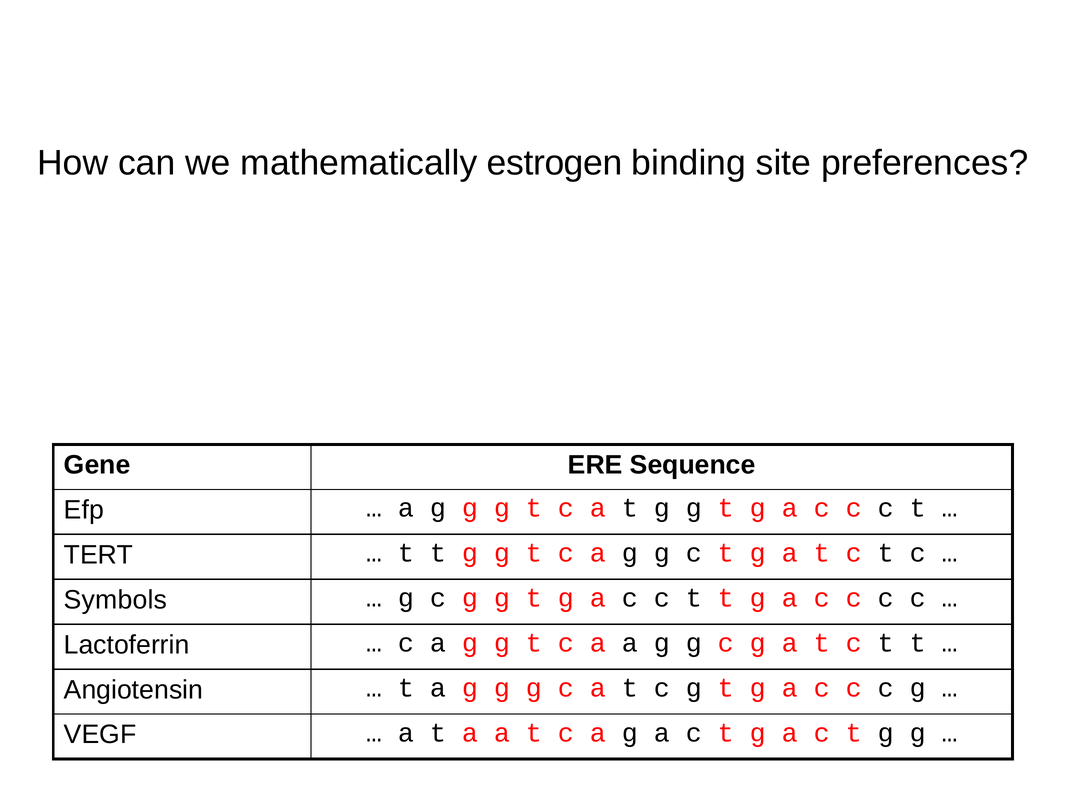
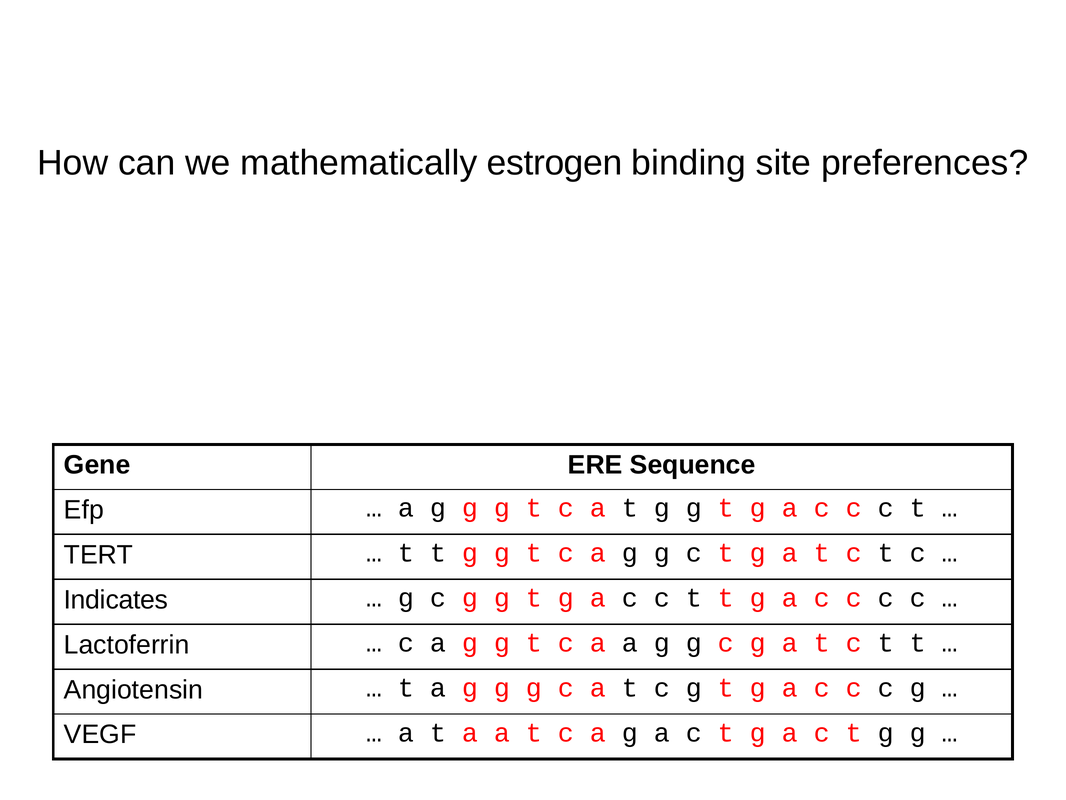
Symbols: Symbols -> Indicates
